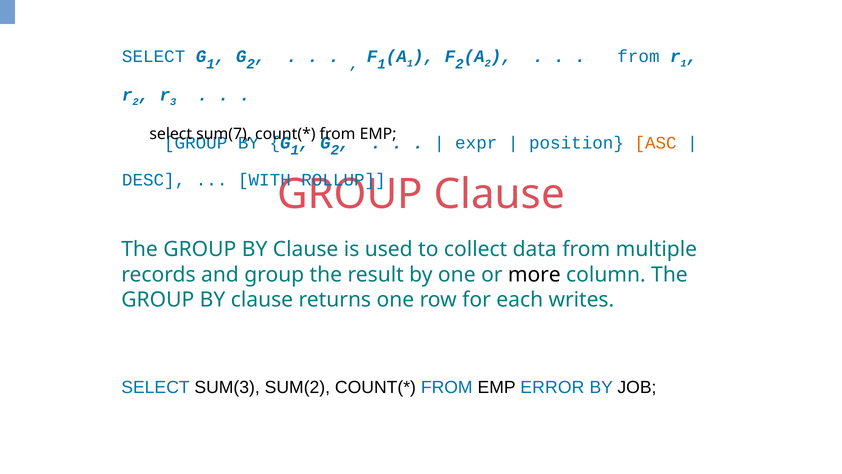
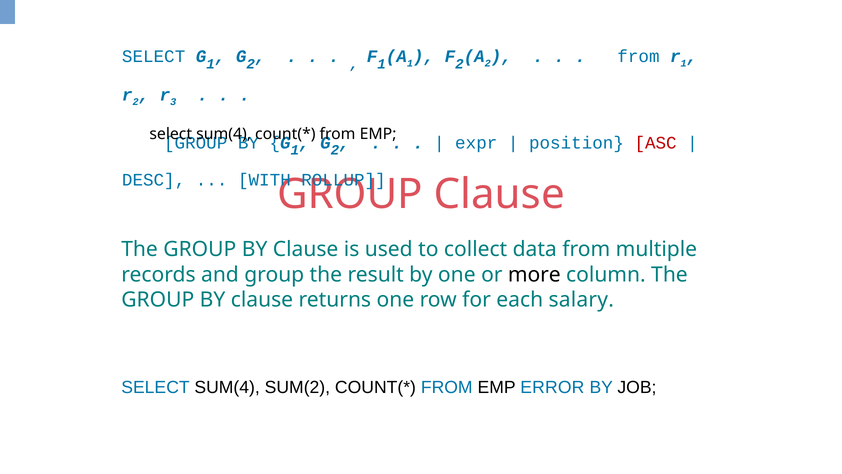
sum(7 at (224, 134): sum(7 -> sum(4
ASC colour: orange -> red
writes: writes -> salary
SUM(3 at (227, 387): SUM(3 -> SUM(4
